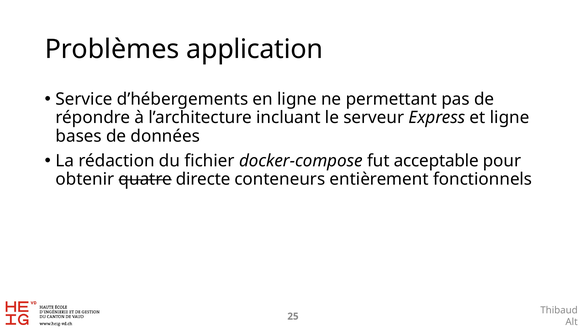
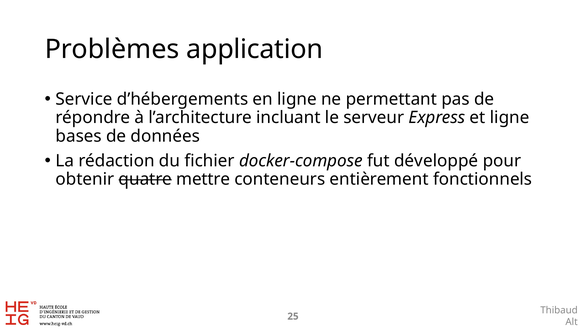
acceptable: acceptable -> développé
directe: directe -> mettre
